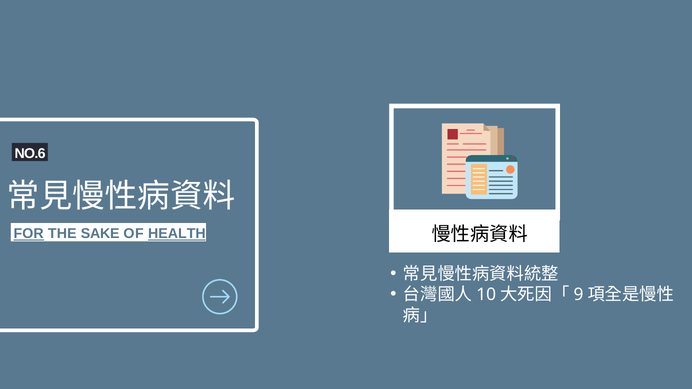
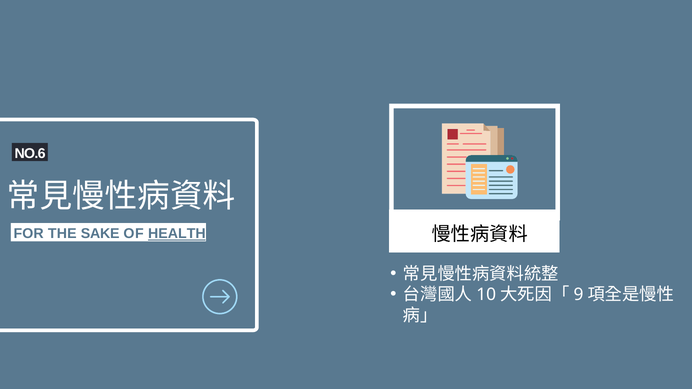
FOR underline: present -> none
